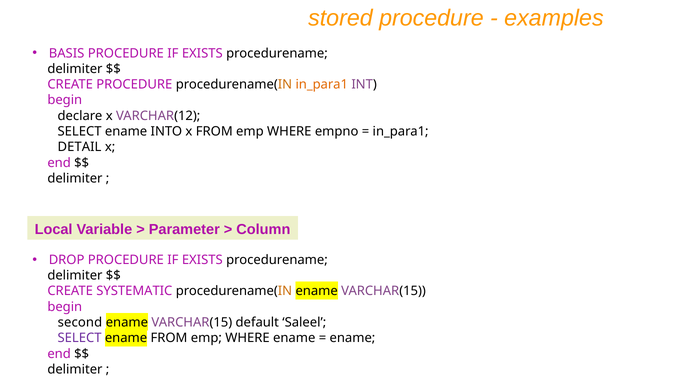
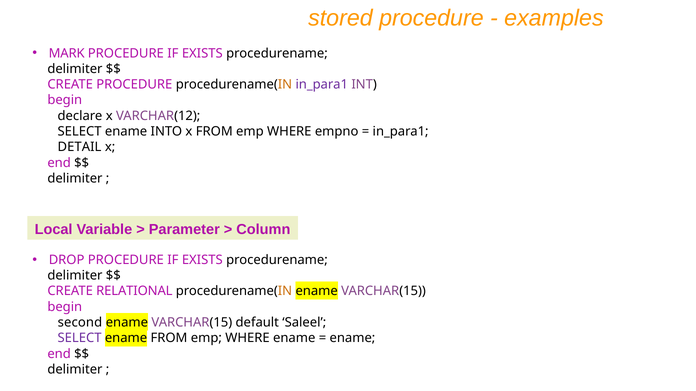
BASIS: BASIS -> MARK
in_para1 at (322, 85) colour: orange -> purple
SYSTEMATIC: SYSTEMATIC -> RELATIONAL
